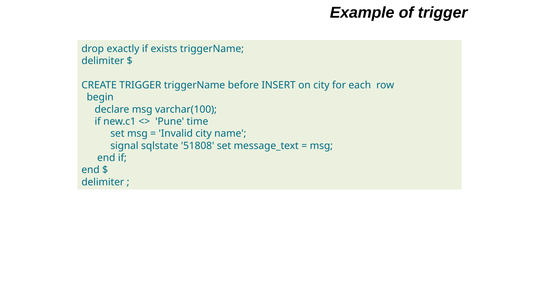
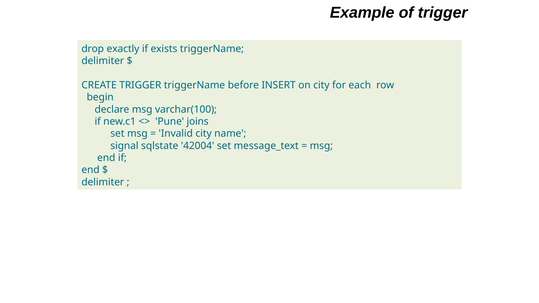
time: time -> joins
51808: 51808 -> 42004
